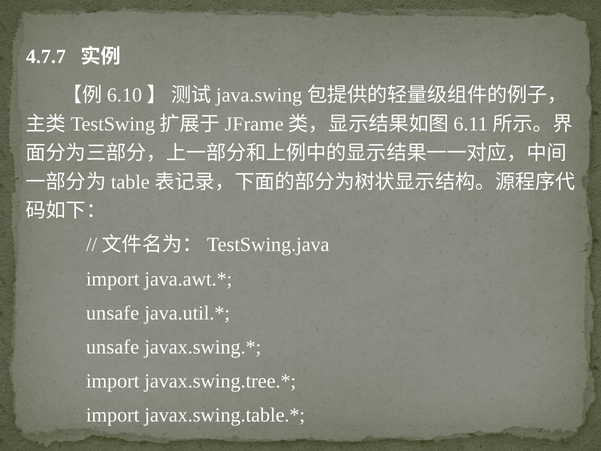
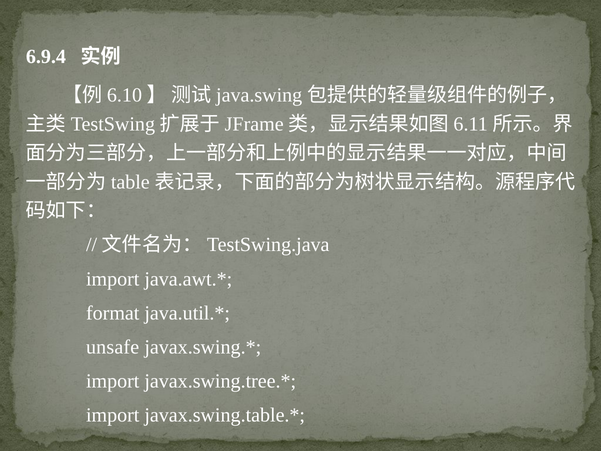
4.7.7: 4.7.7 -> 6.9.4
unsafe at (113, 313): unsafe -> format
